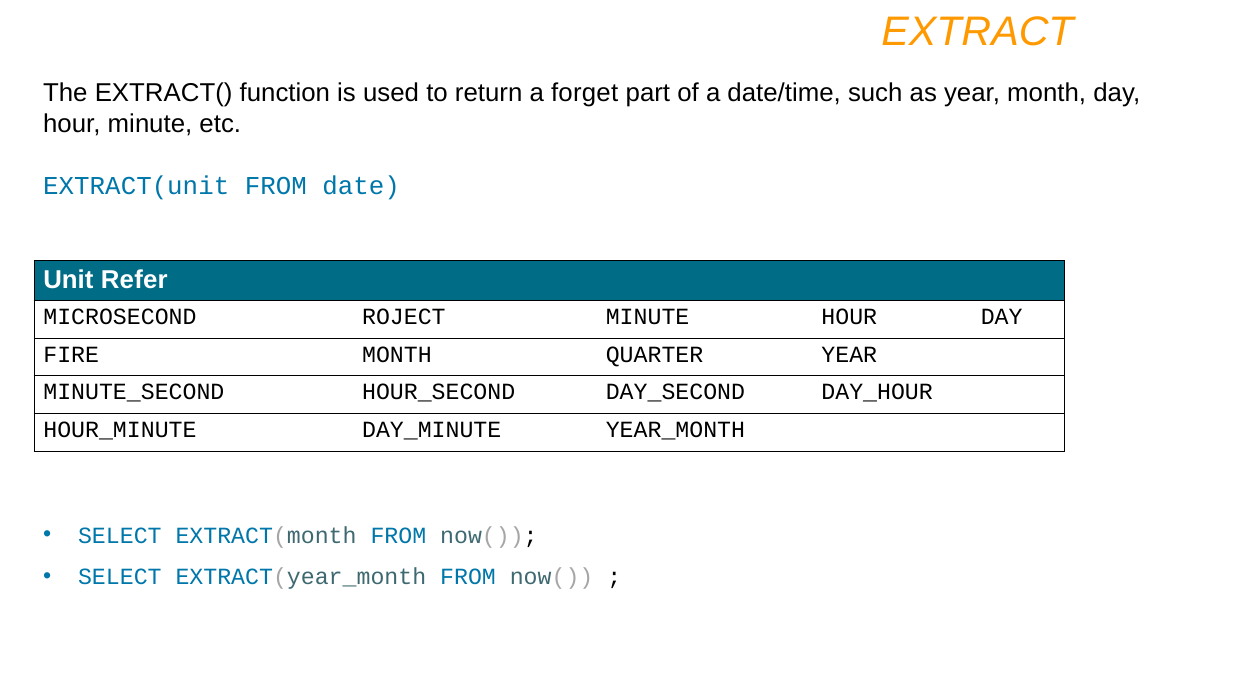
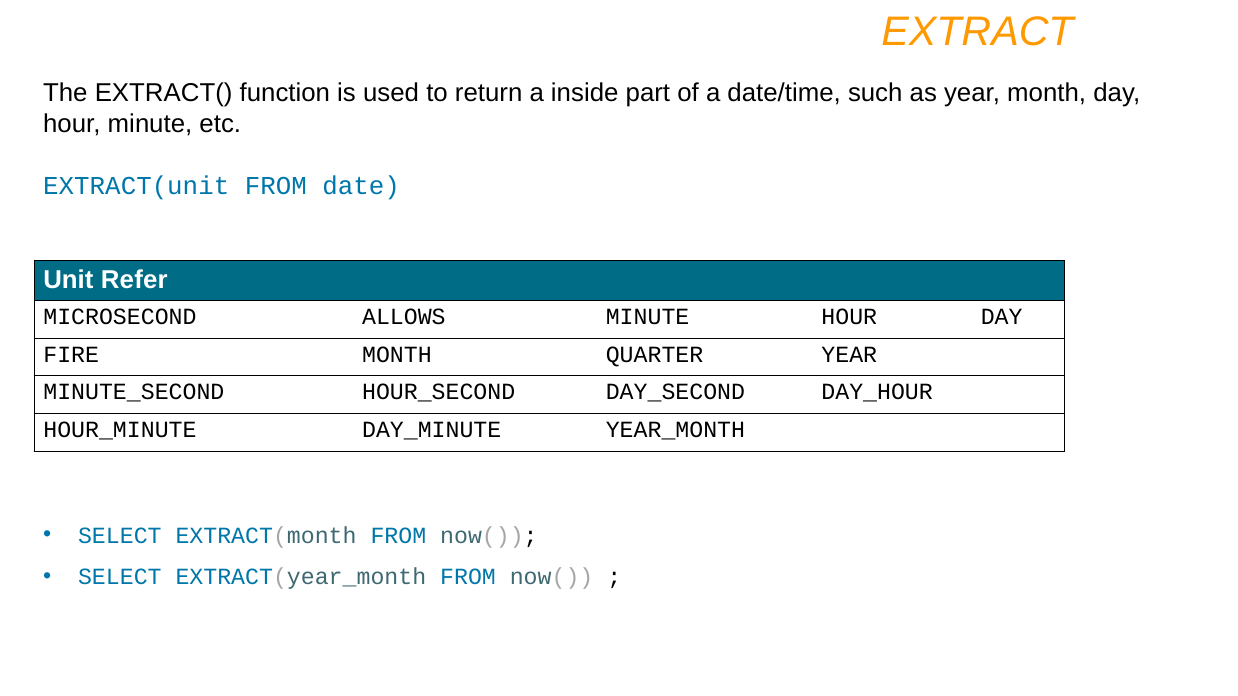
forget: forget -> inside
ROJECT: ROJECT -> ALLOWS
